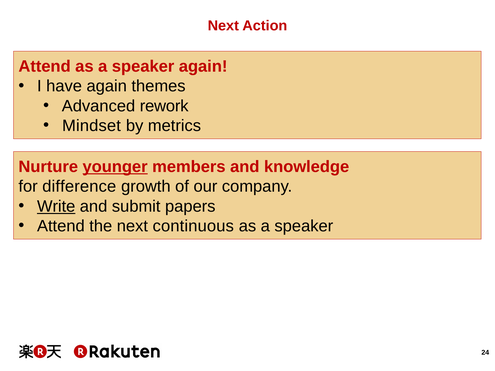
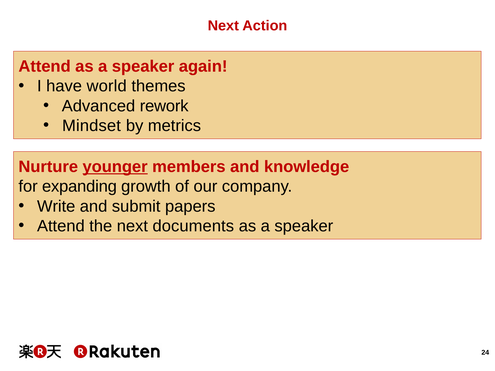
have again: again -> world
difference: difference -> expanding
Write underline: present -> none
continuous: continuous -> documents
